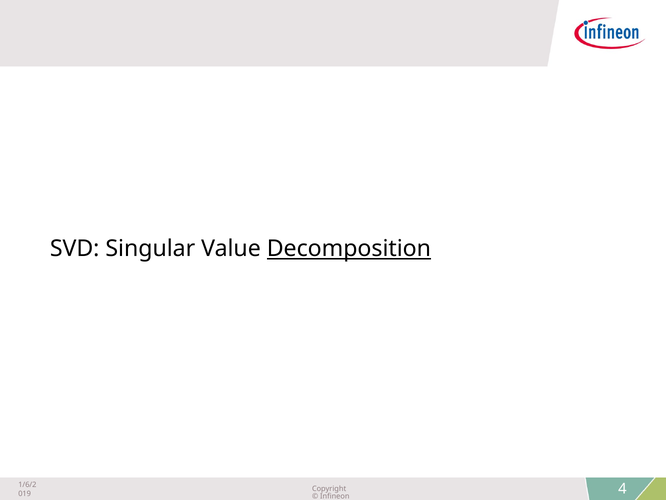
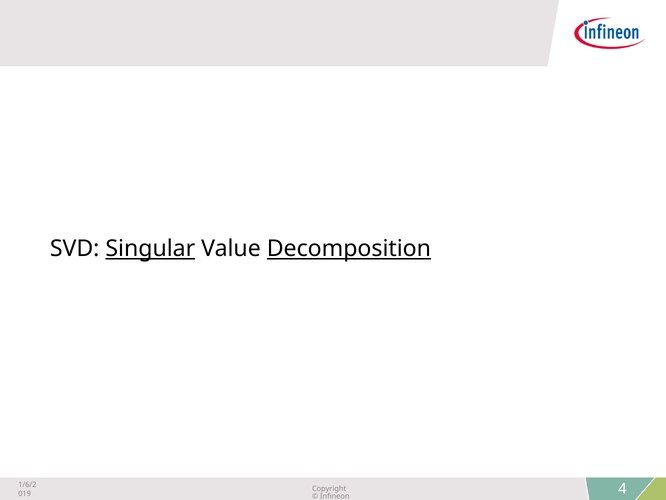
Singular underline: none -> present
